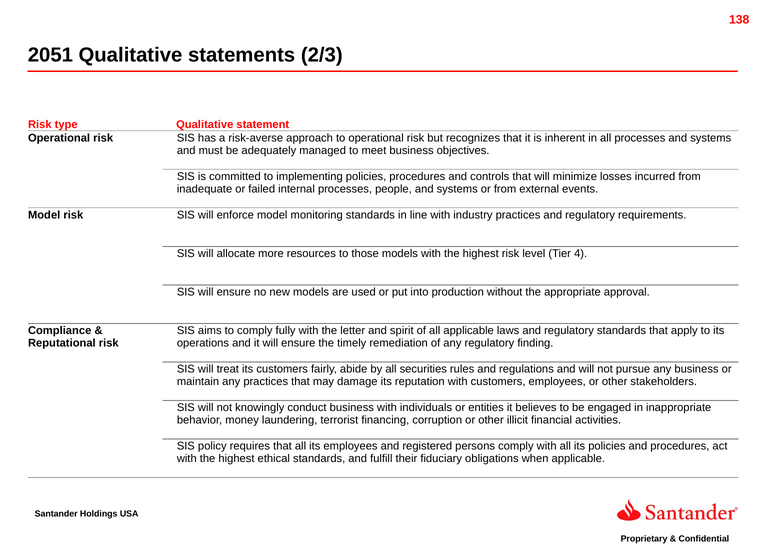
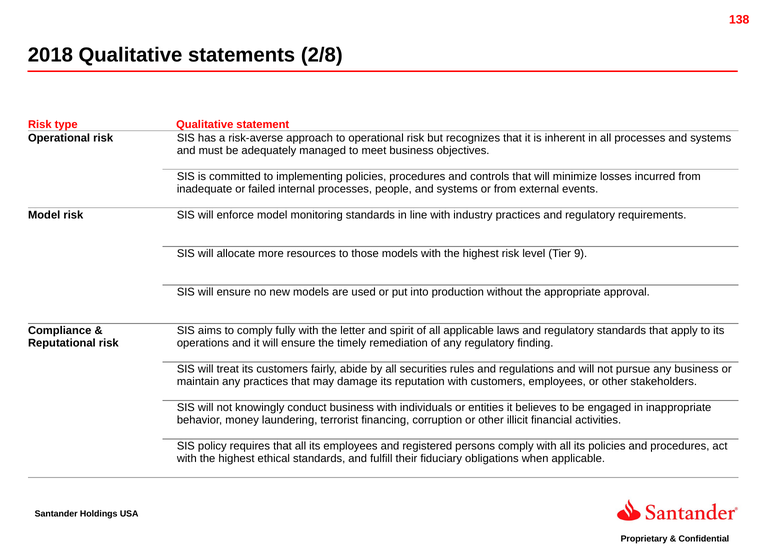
2051: 2051 -> 2018
2/3: 2/3 -> 2/8
4: 4 -> 9
